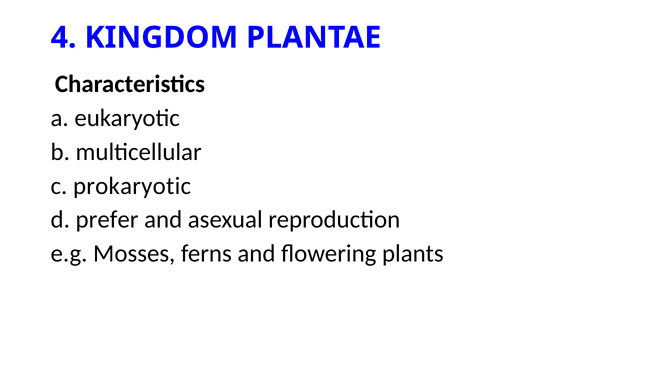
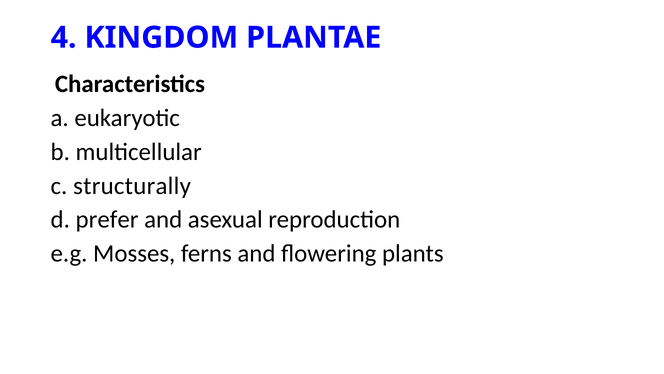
prokaryotic: prokaryotic -> structurally
